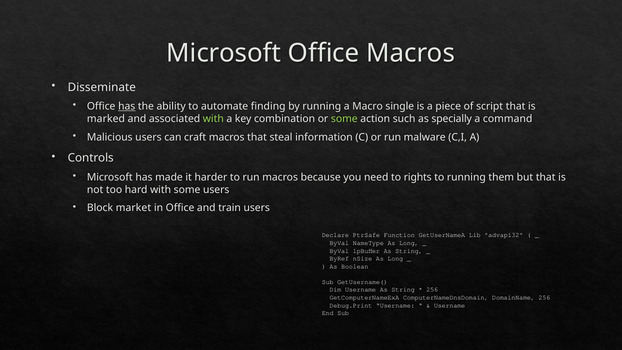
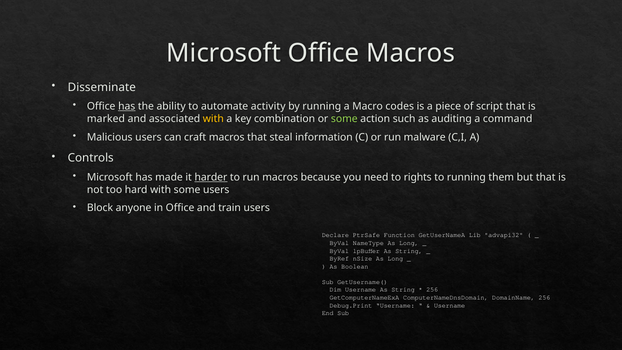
finding: finding -> activity
single: single -> codes
with at (213, 119) colour: light green -> yellow
specially: specially -> auditing
harder underline: none -> present
market: market -> anyone
